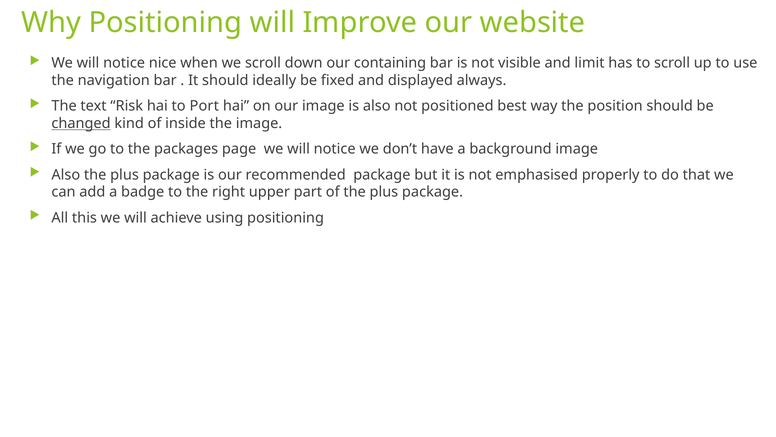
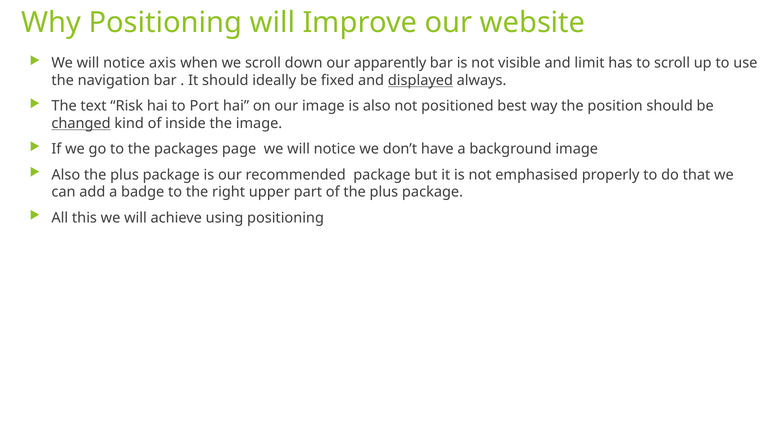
nice: nice -> axis
containing: containing -> apparently
displayed underline: none -> present
